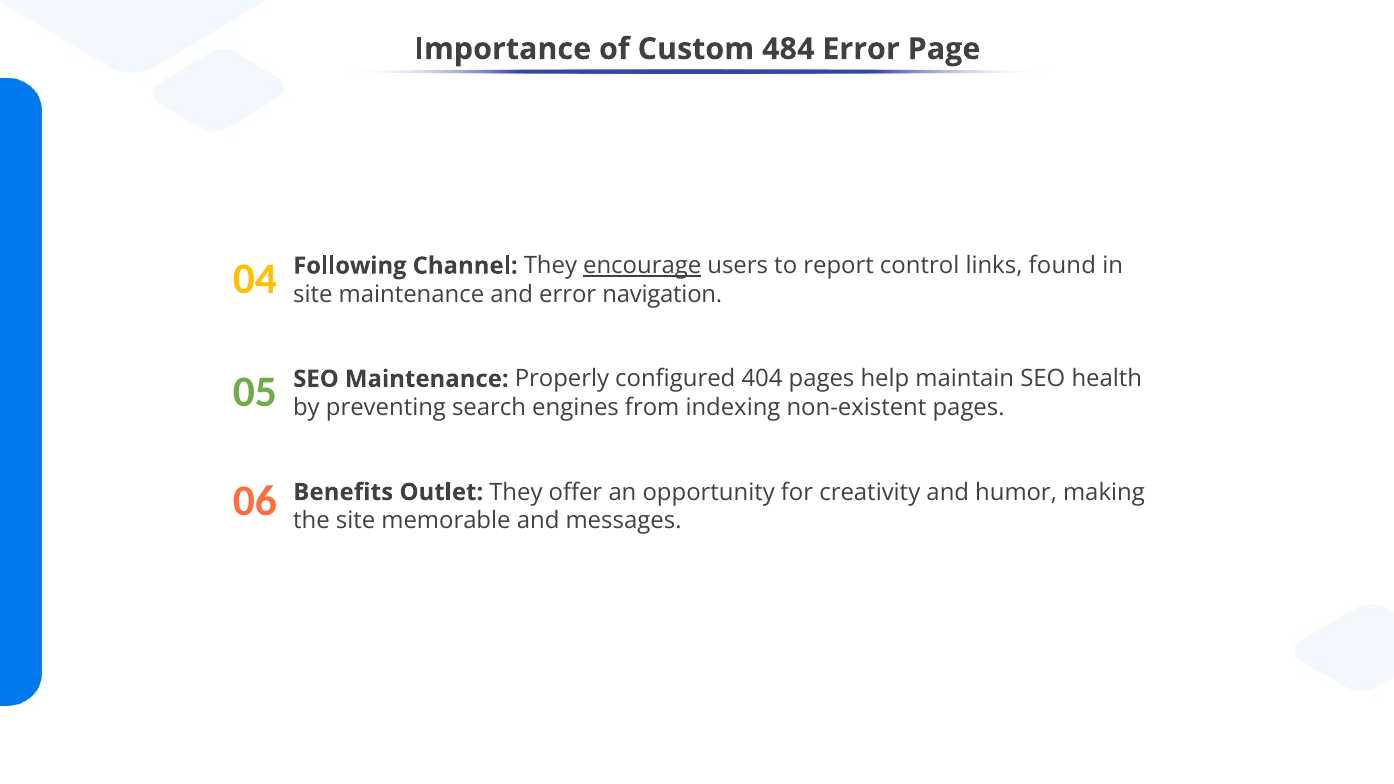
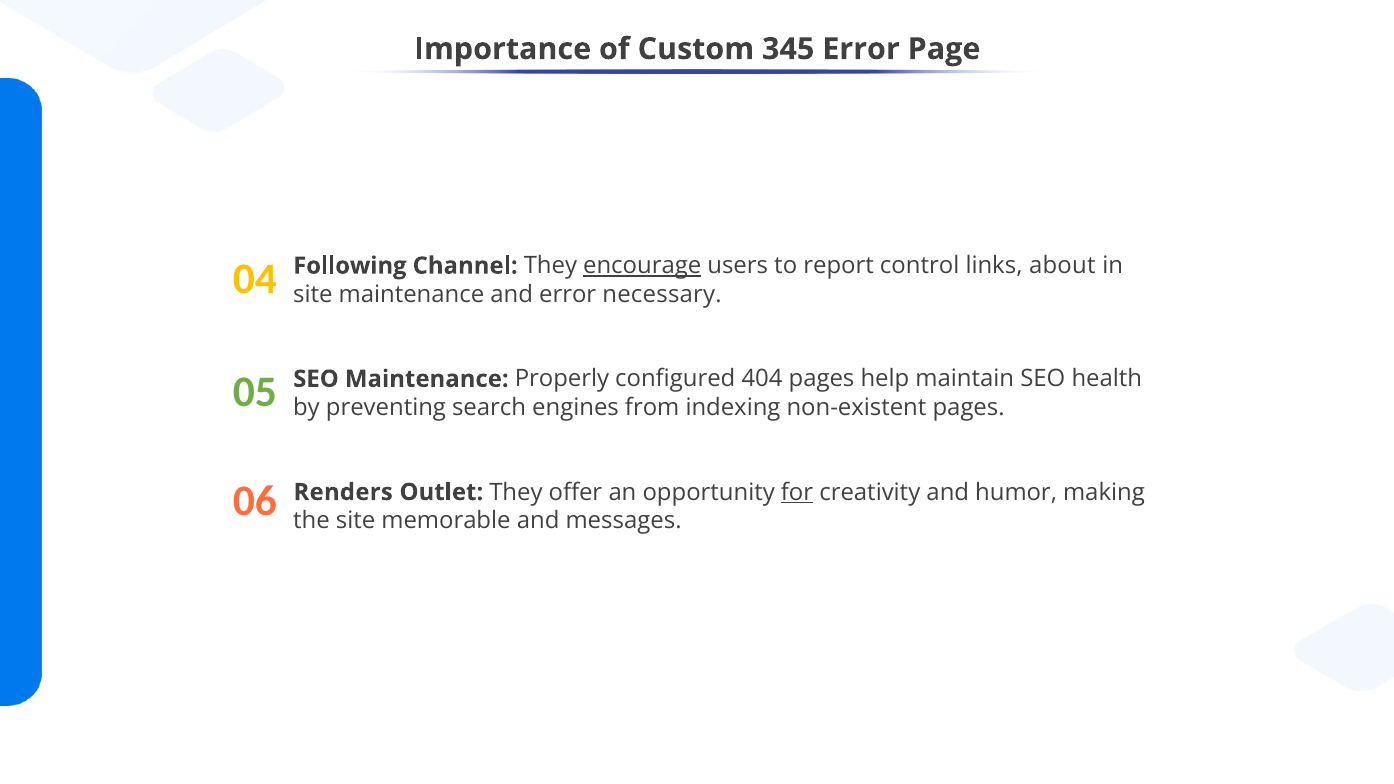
484: 484 -> 345
found: found -> about
navigation: navigation -> necessary
Benefits: Benefits -> Renders
for underline: none -> present
